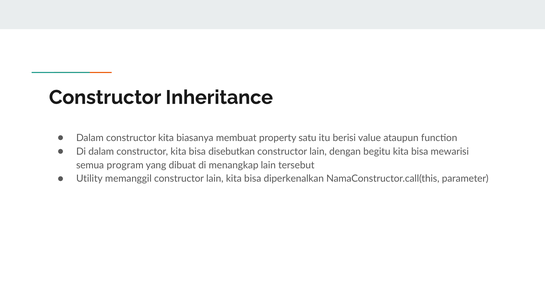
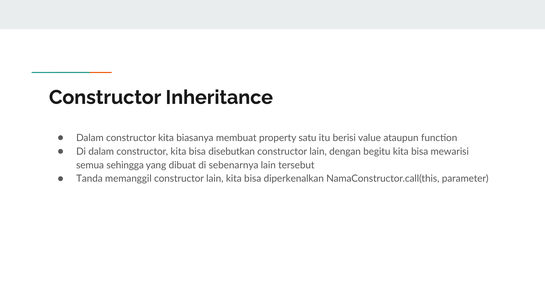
program: program -> sehingga
menangkap: menangkap -> sebenarnya
Utility: Utility -> Tanda
